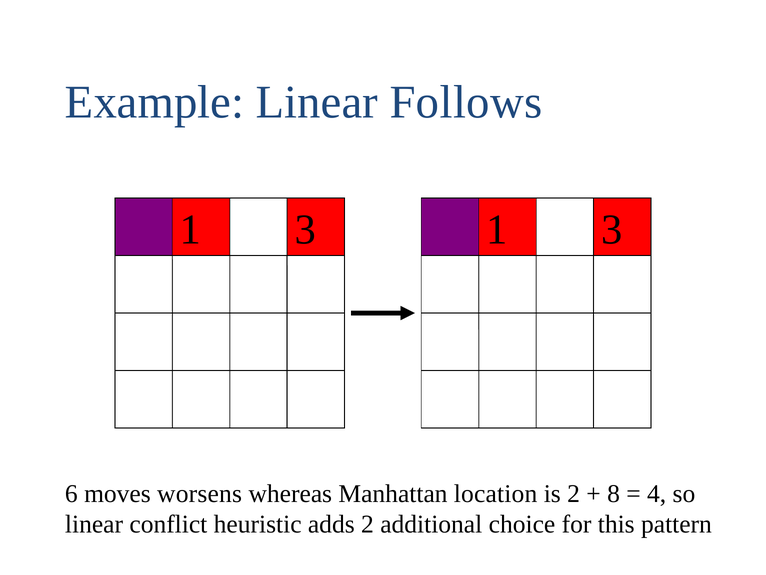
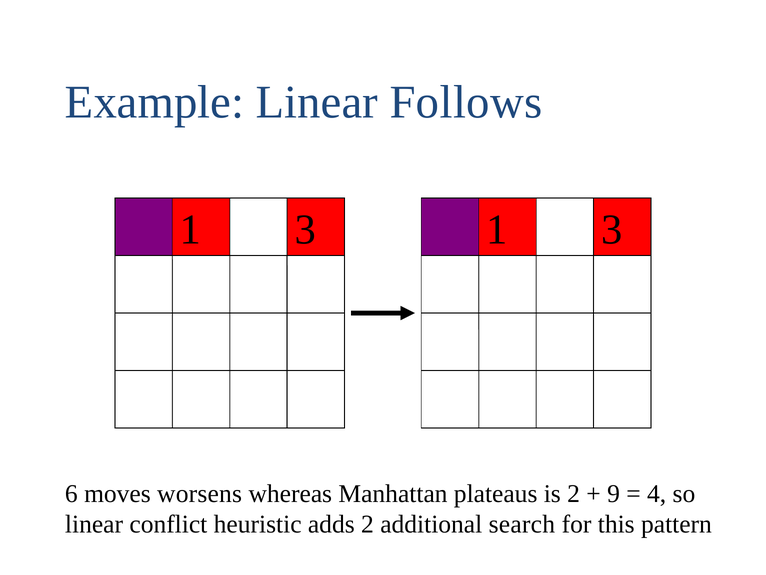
location: location -> plateaus
8: 8 -> 9
choice: choice -> search
